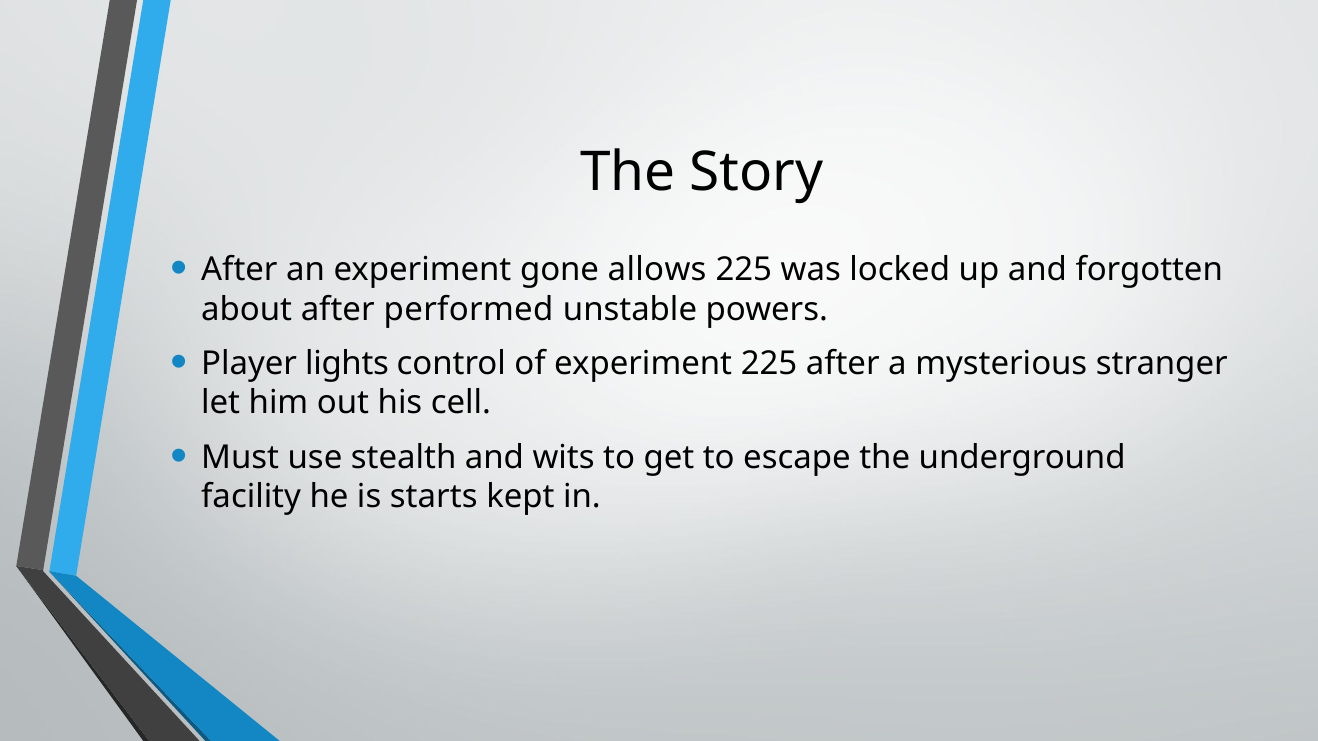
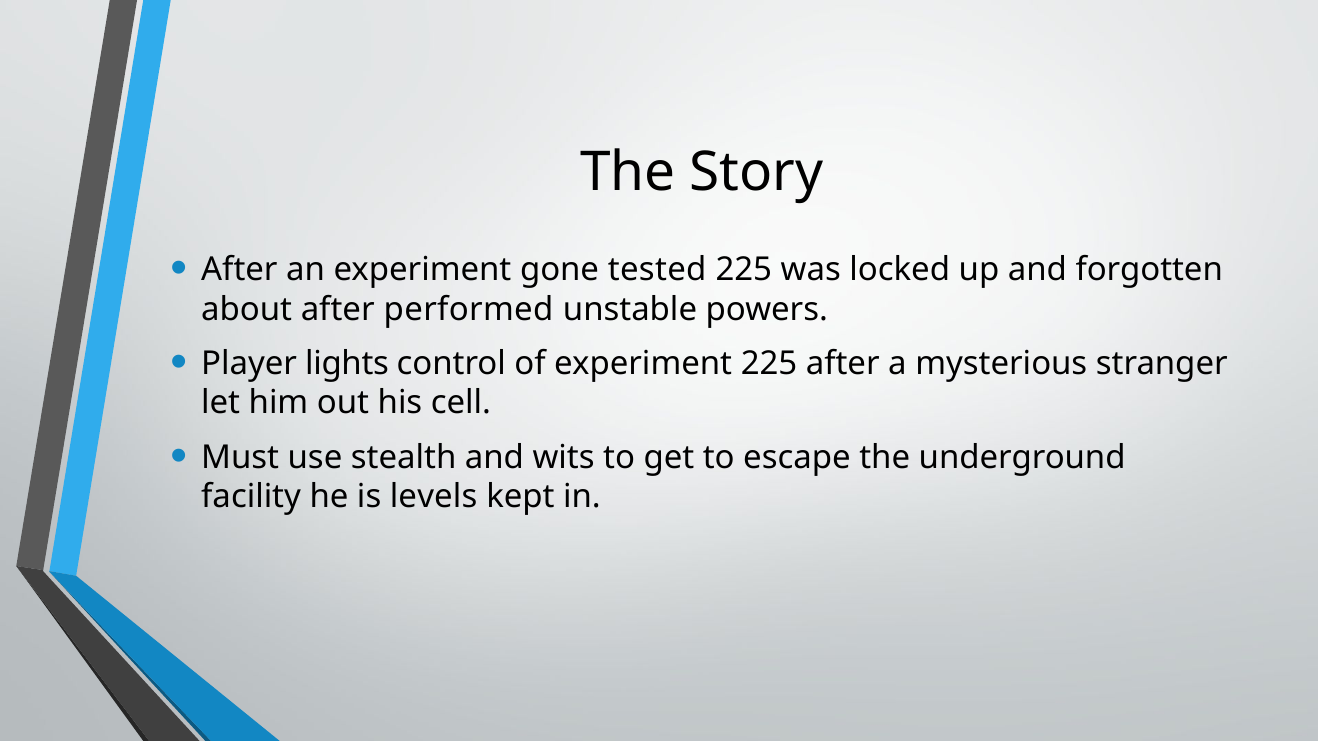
allows: allows -> tested
starts: starts -> levels
